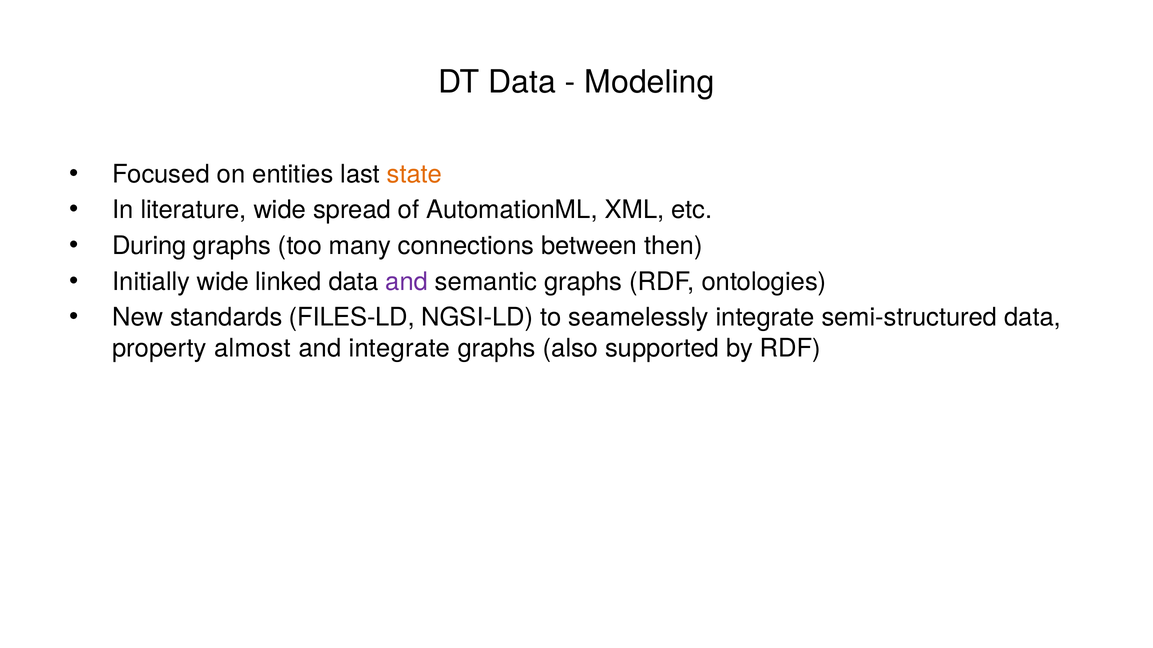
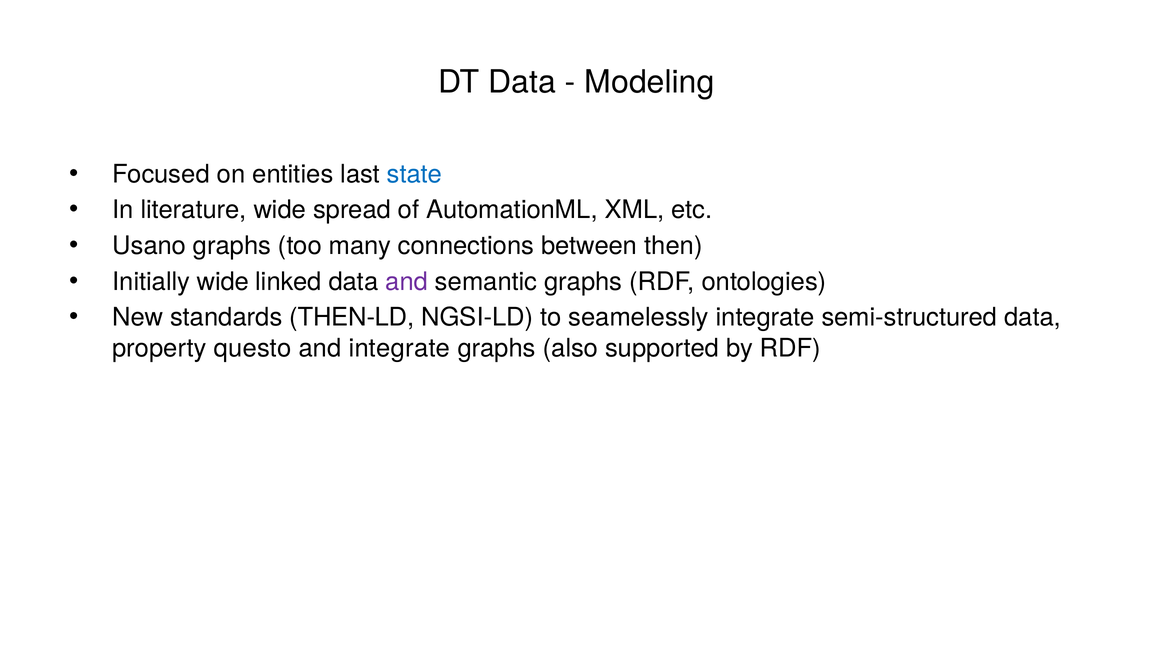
state colour: orange -> blue
During: During -> Usano
FILES-LD: FILES-LD -> THEN-LD
almost: almost -> questo
